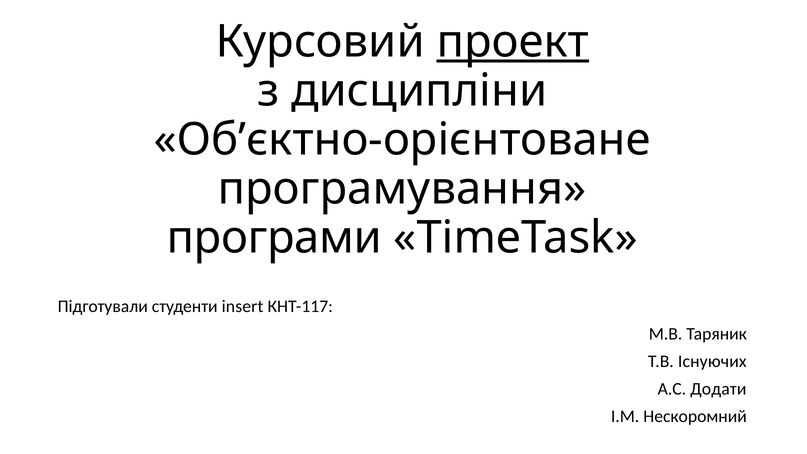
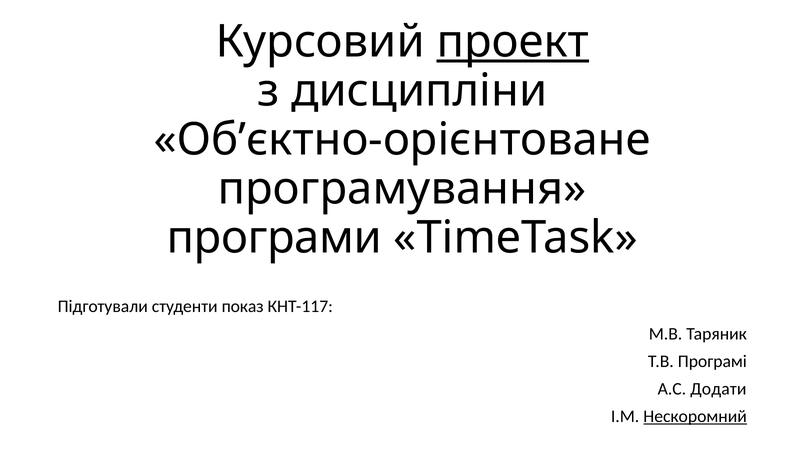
insert: insert -> показ
Існуючих: Існуючих -> Програмі
Нескоромний underline: none -> present
